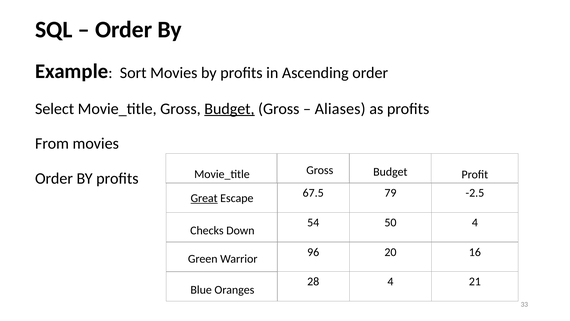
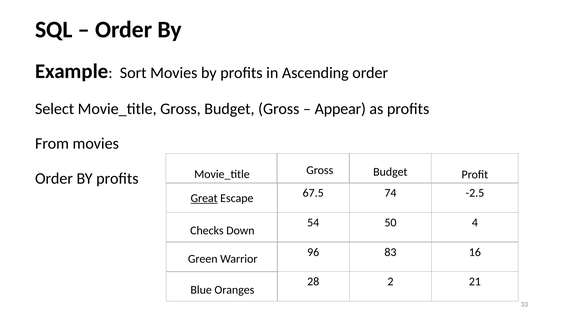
Budget at (229, 109) underline: present -> none
Aliases: Aliases -> Appear
79: 79 -> 74
20: 20 -> 83
28 4: 4 -> 2
